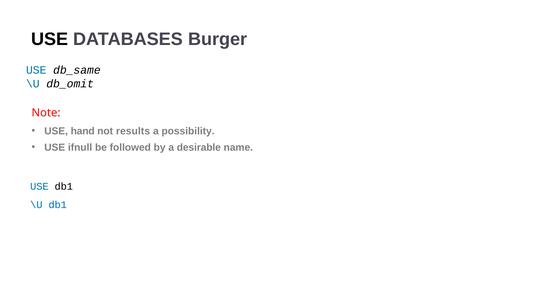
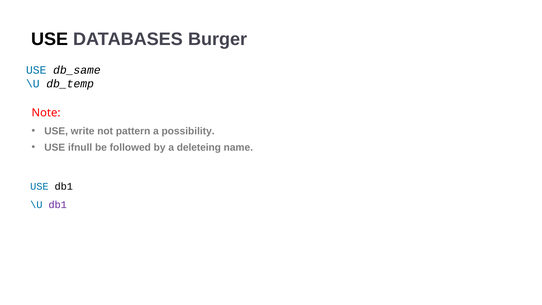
db_omit: db_omit -> db_temp
hand: hand -> write
results: results -> pattern
desirable: desirable -> deleteing
db1 at (58, 205) colour: blue -> purple
